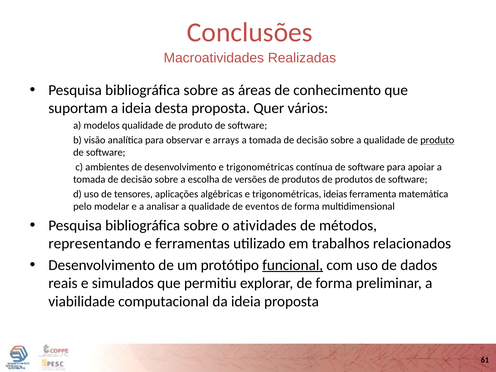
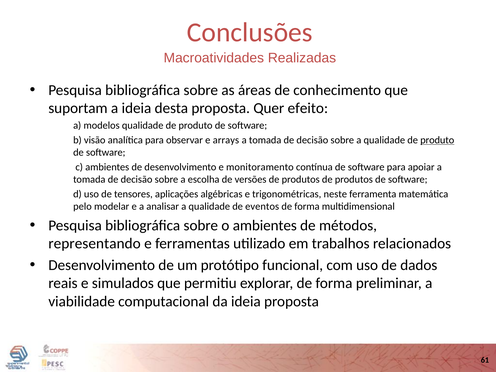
vários: vários -> efeito
desenvolvimento e trigonométricas: trigonométricas -> monitoramento
ideias: ideias -> neste
o atividades: atividades -> ambientes
funcional underline: present -> none
